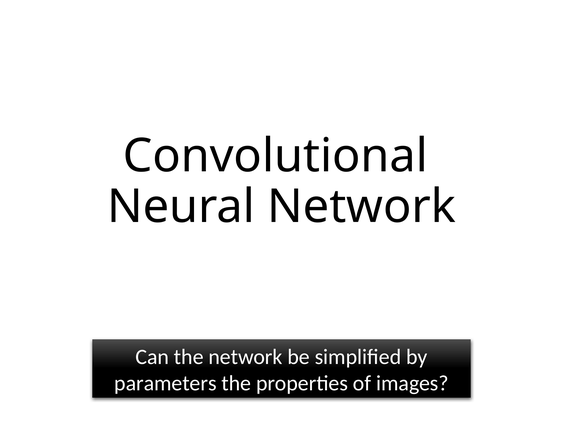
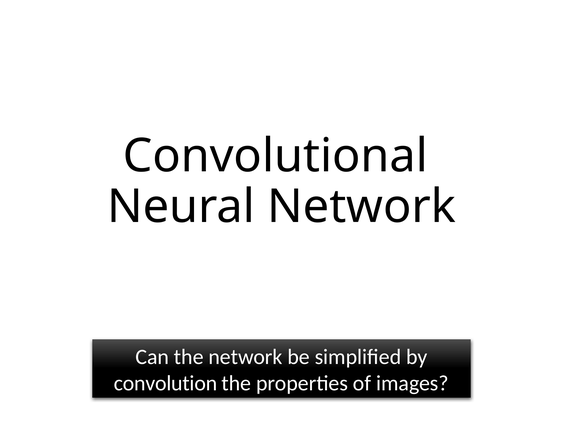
parameters: parameters -> convolution
